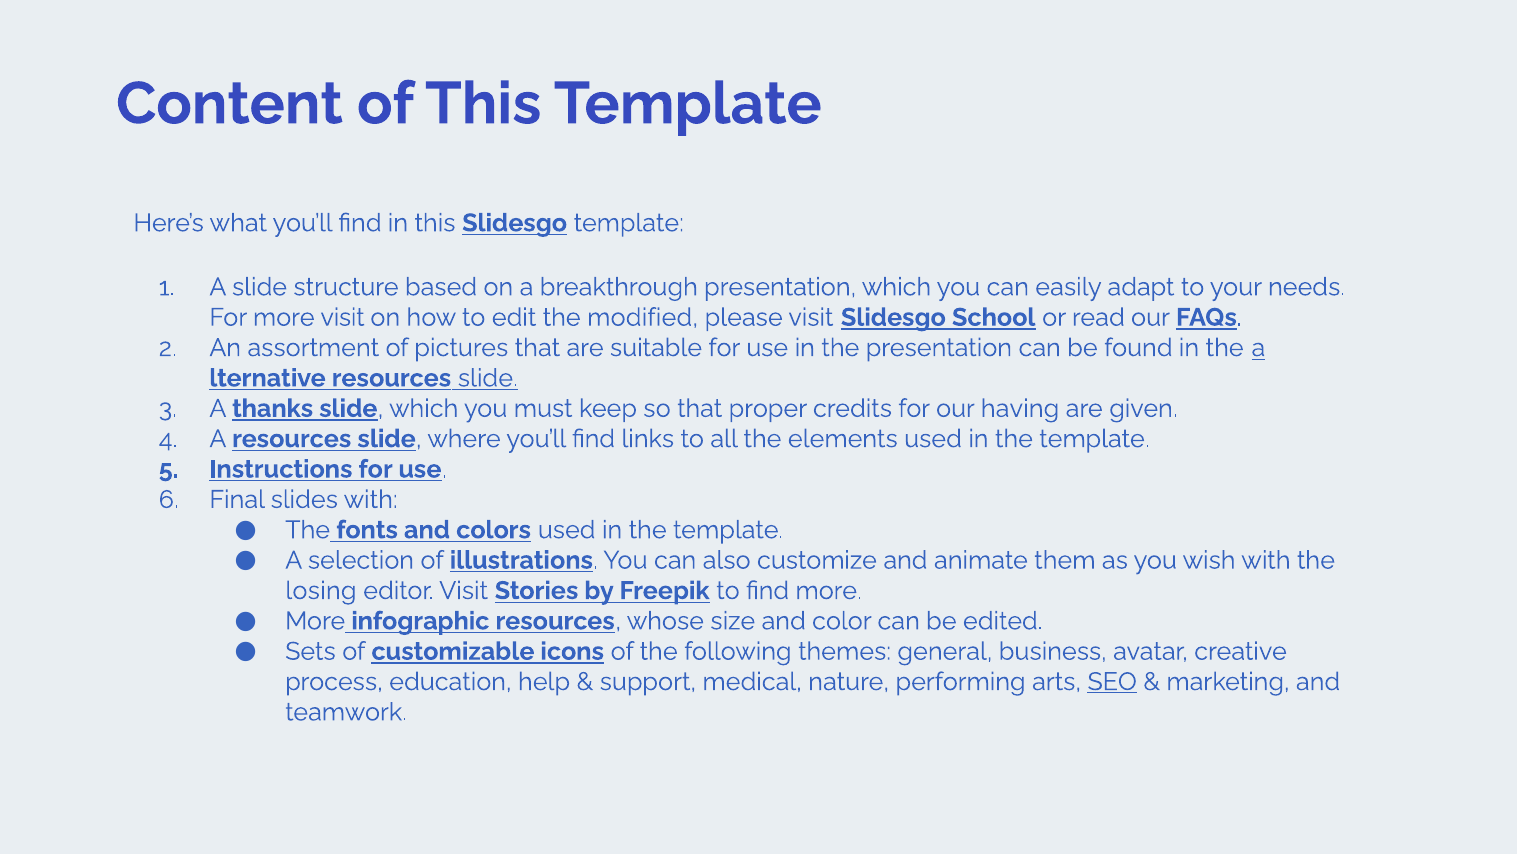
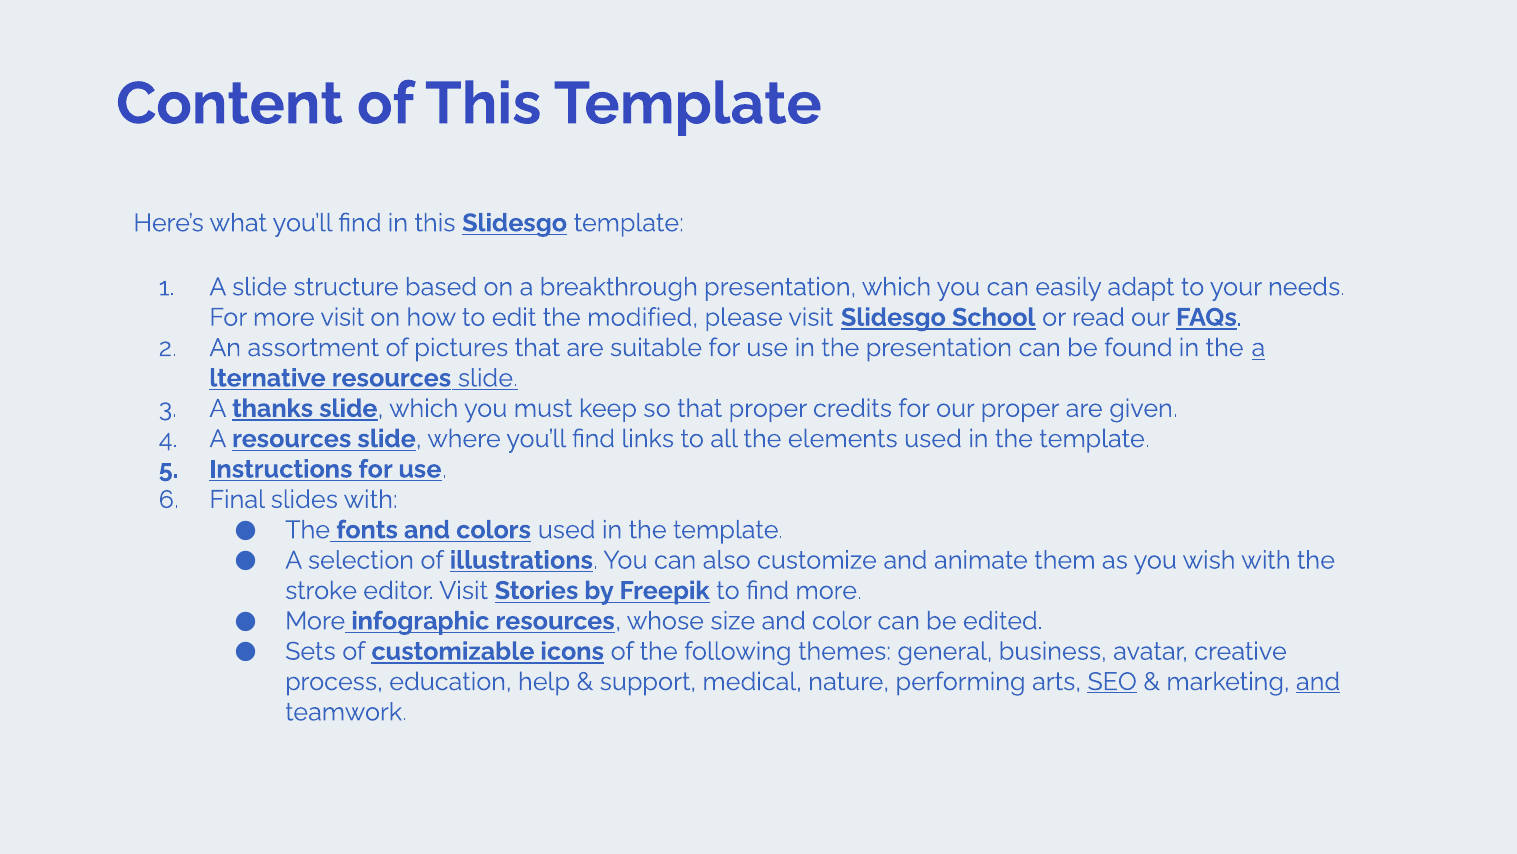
our having: having -> proper
losing: losing -> stroke
and at (1318, 681) underline: none -> present
